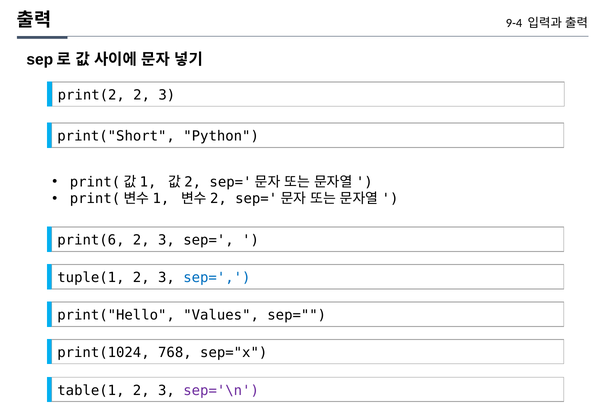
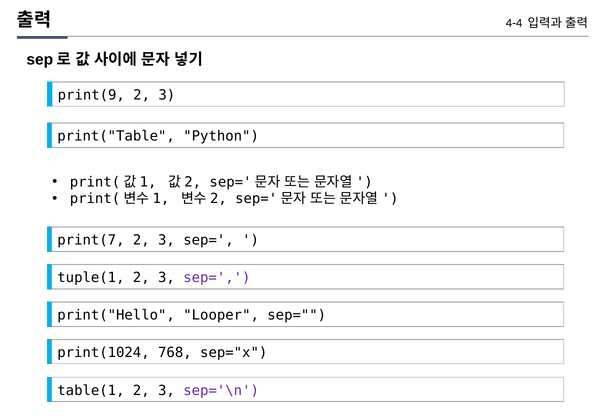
9-4: 9-4 -> 4-4
print(2: print(2 -> print(9
print("Short: print("Short -> print("Table
print(6: print(6 -> print(7
sep= at (217, 278) colour: blue -> purple
Values: Values -> Looper
